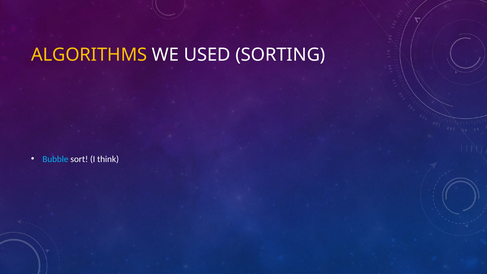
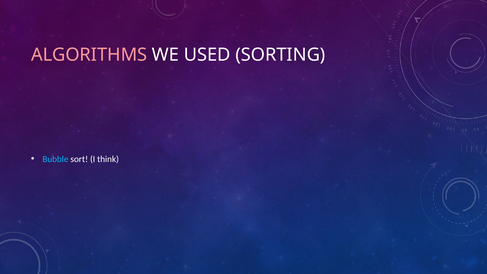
ALGORITHMS colour: yellow -> pink
